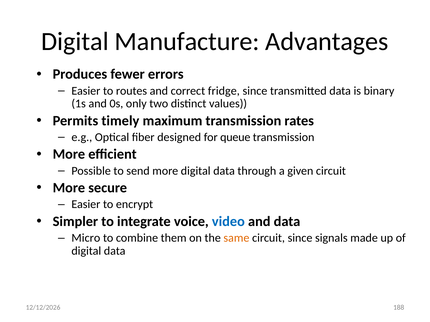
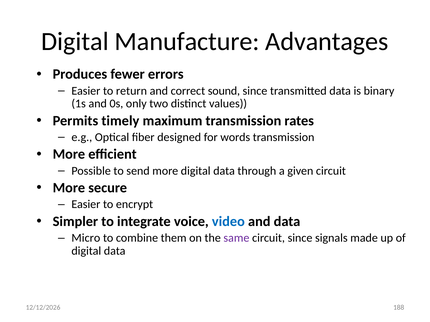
routes: routes -> return
fridge: fridge -> sound
queue: queue -> words
same colour: orange -> purple
